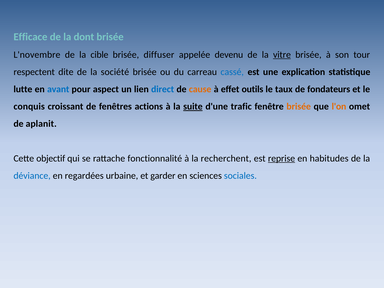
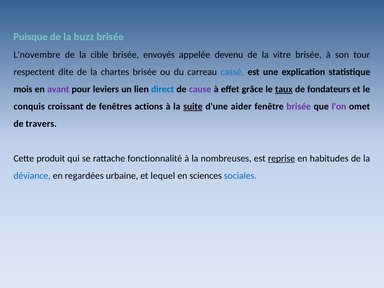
Efficace: Efficace -> Puisque
dont: dont -> buzz
diffuser: diffuser -> envoyés
vitre underline: present -> none
société: société -> chartes
lutte: lutte -> mois
avant colour: blue -> purple
aspect: aspect -> leviers
cause colour: orange -> purple
outils: outils -> grâce
taux underline: none -> present
trafic: trafic -> aider
brisée at (299, 106) colour: orange -> purple
l'on colour: orange -> purple
aplanit: aplanit -> travers
objectif: objectif -> produit
recherchent: recherchent -> nombreuses
garder: garder -> lequel
